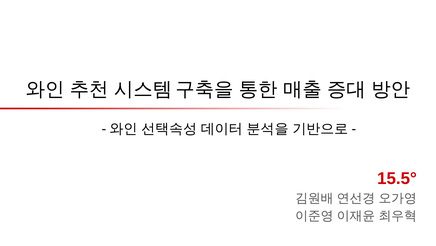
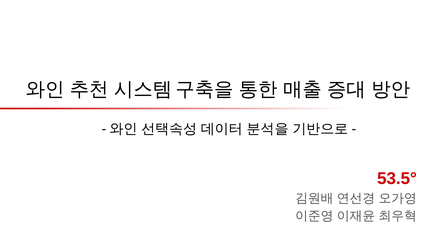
15.5°: 15.5° -> 53.5°
